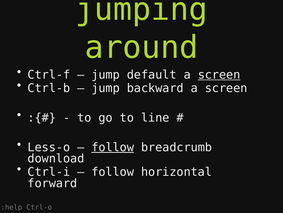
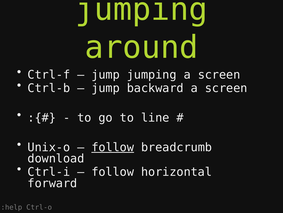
jump default: default -> jumping
screen at (219, 75) underline: present -> none
Less-o: Less-o -> Unix-o
